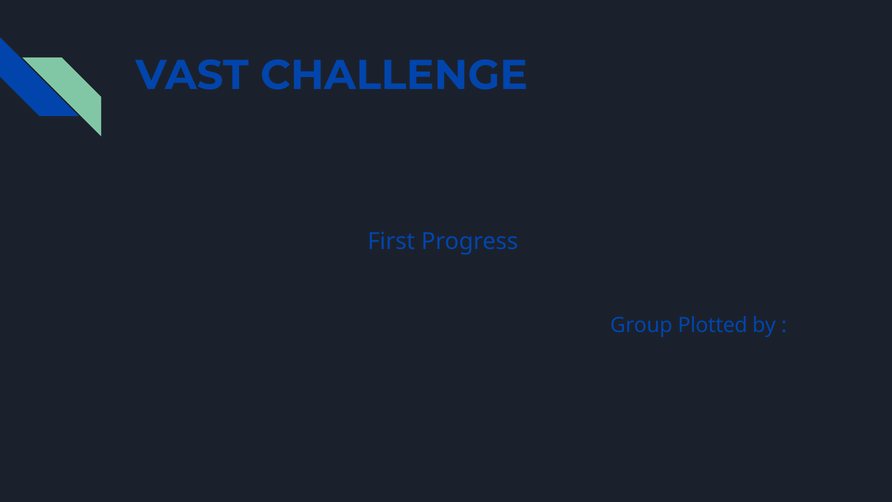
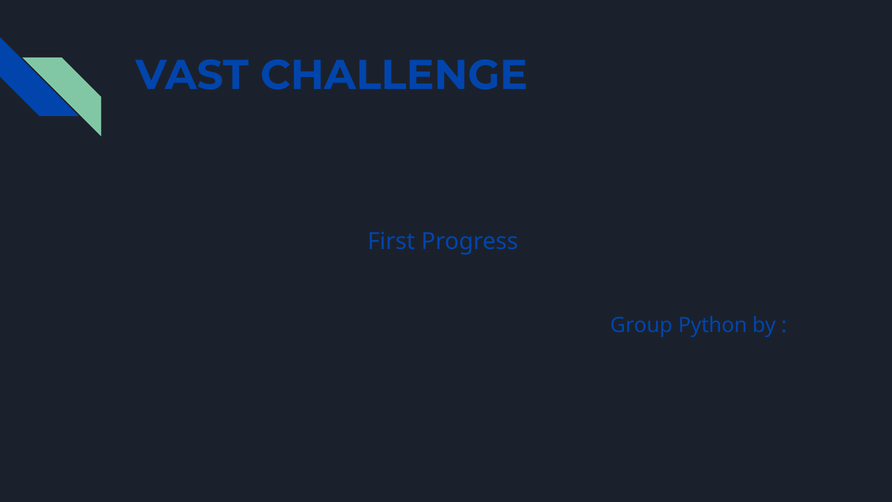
Plotted: Plotted -> Python
